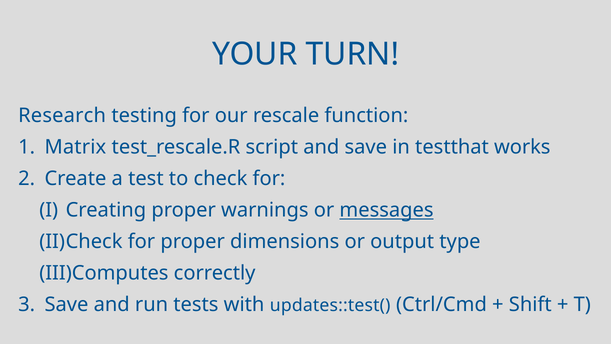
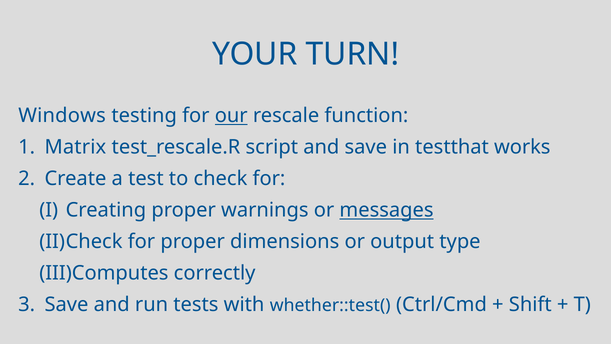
Research: Research -> Windows
our underline: none -> present
updates::test(: updates::test( -> whether::test(
